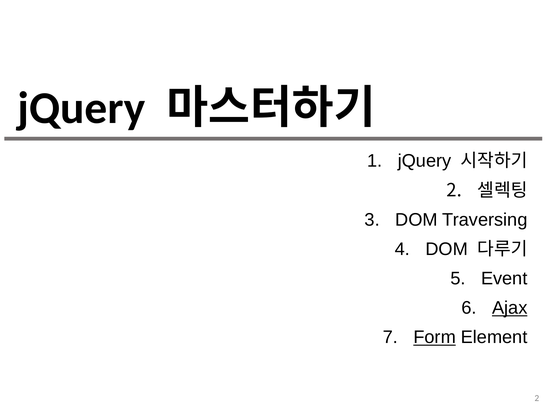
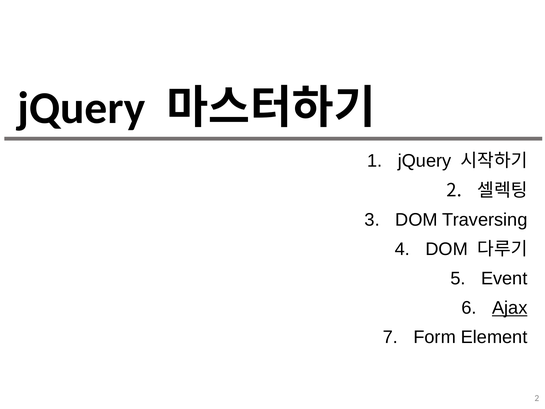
Form underline: present -> none
